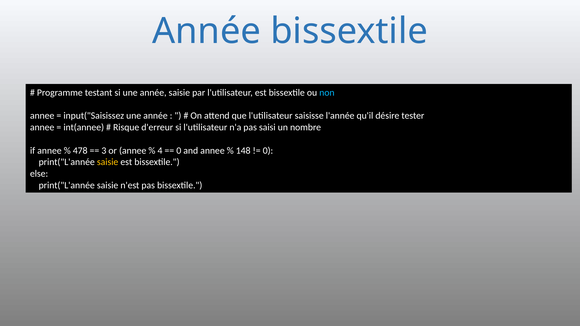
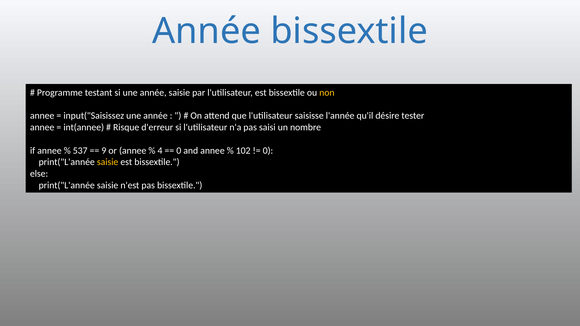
non colour: light blue -> yellow
478: 478 -> 537
3: 3 -> 9
148: 148 -> 102
